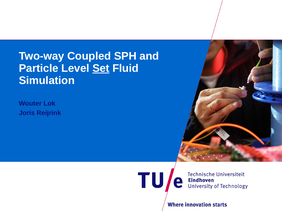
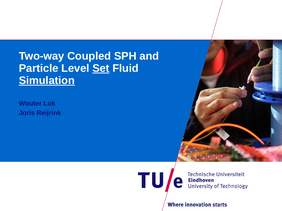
Simulation underline: none -> present
